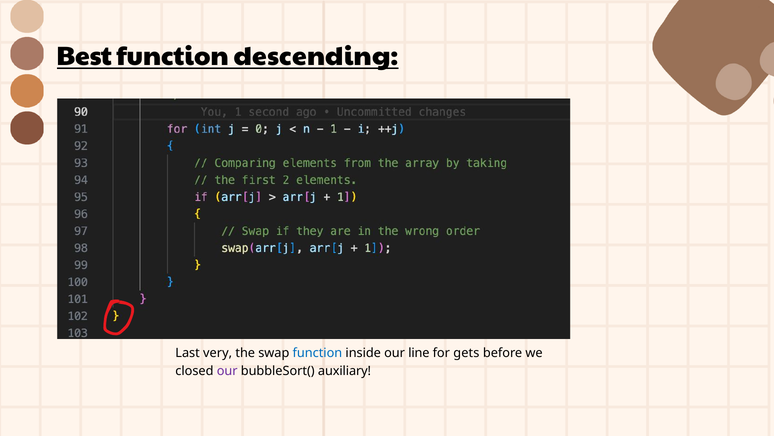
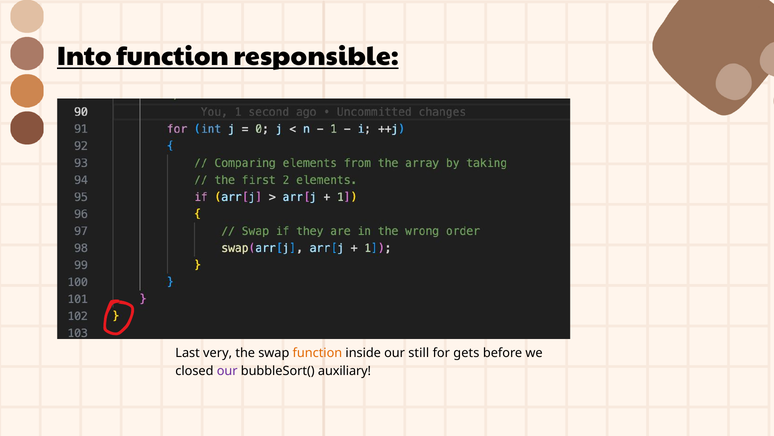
Best: Best -> Into
descending: descending -> responsible
function at (317, 353) colour: blue -> orange
line: line -> still
